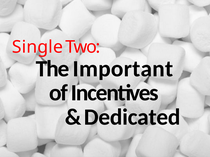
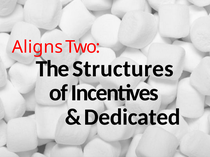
Single: Single -> Aligns
Important: Important -> Structures
